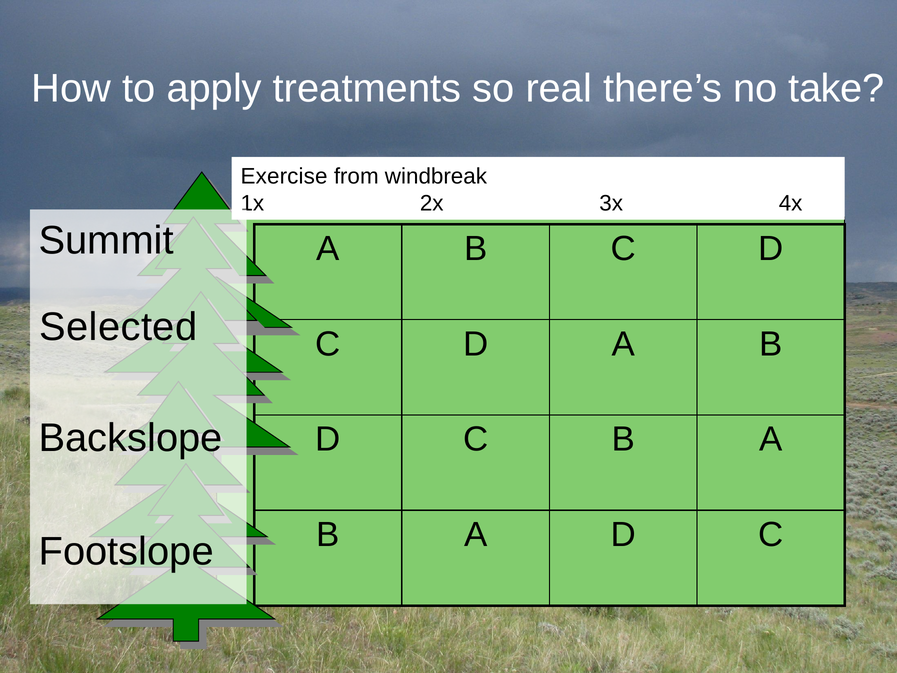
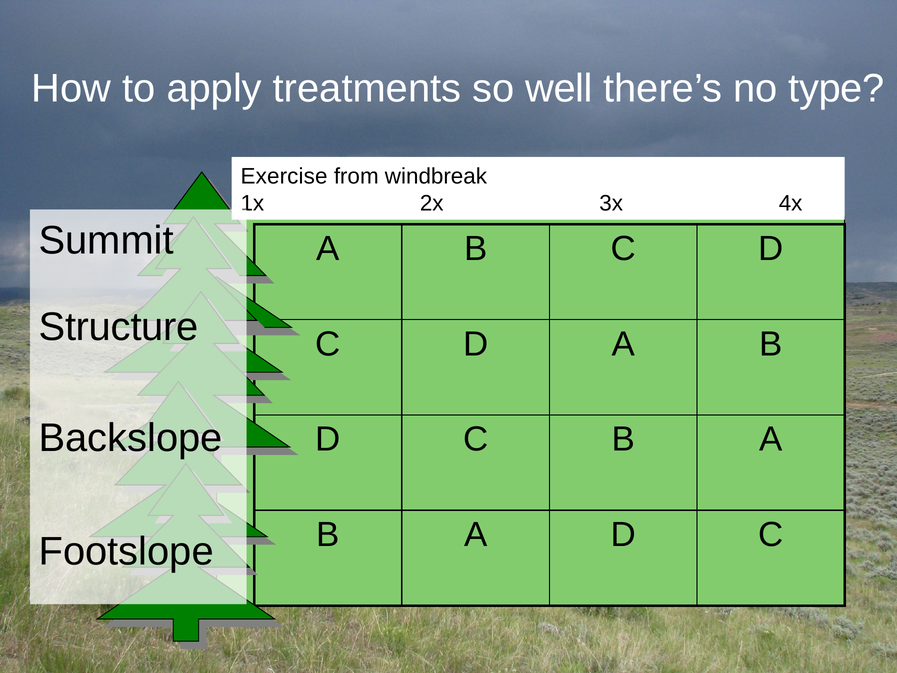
real: real -> well
take: take -> type
Selected: Selected -> Structure
